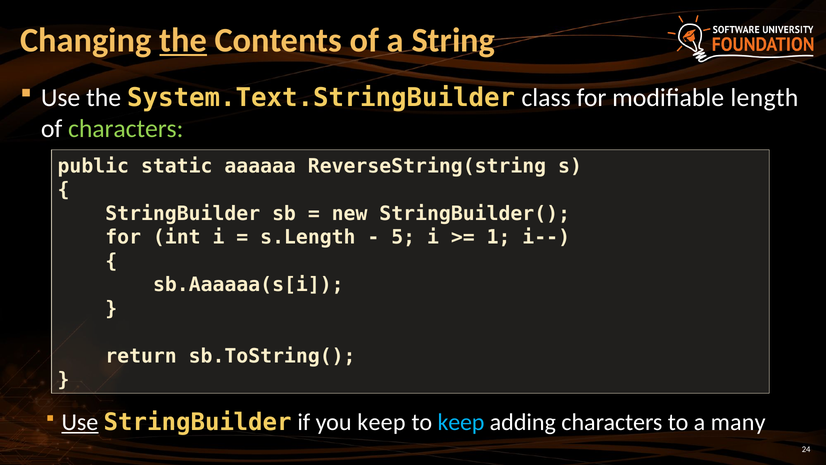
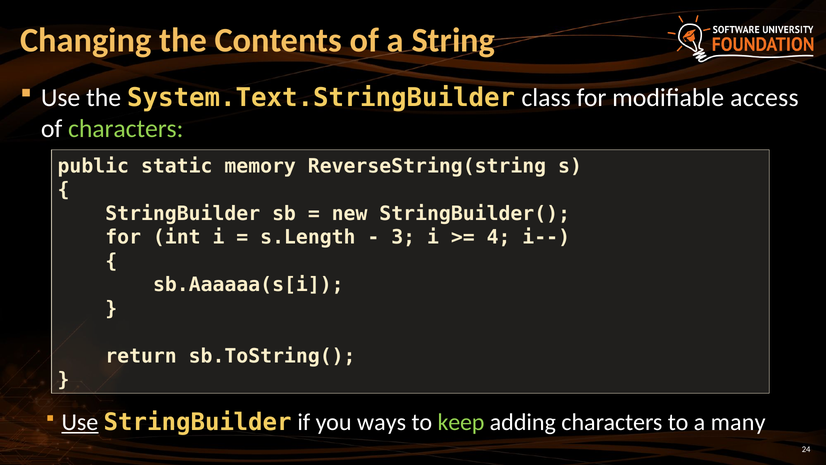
the at (183, 40) underline: present -> none
length: length -> access
aaaaaa: aaaaaa -> memory
5: 5 -> 3
1: 1 -> 4
you keep: keep -> ways
keep at (461, 422) colour: light blue -> light green
